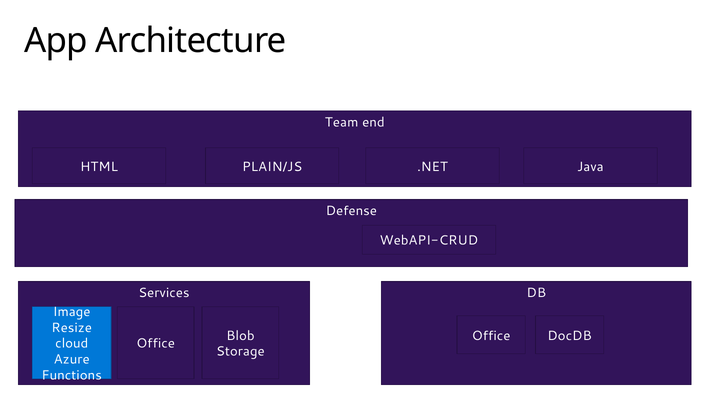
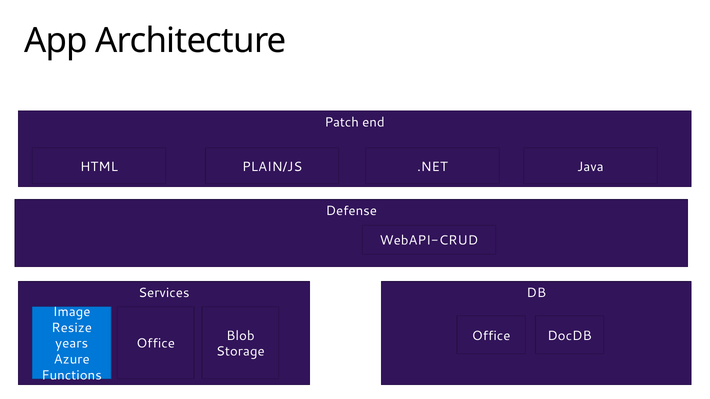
Team: Team -> Patch
cloud: cloud -> years
